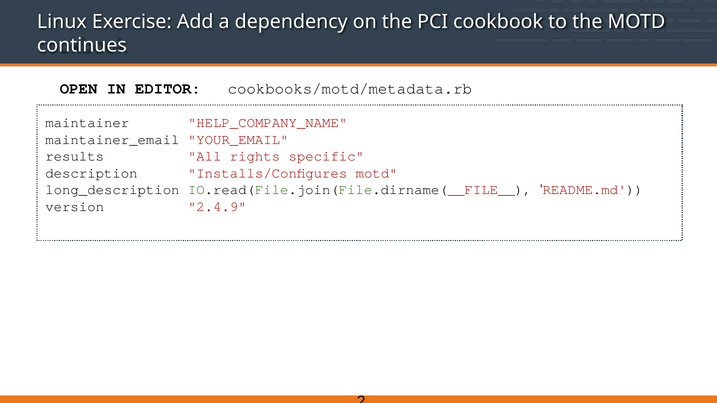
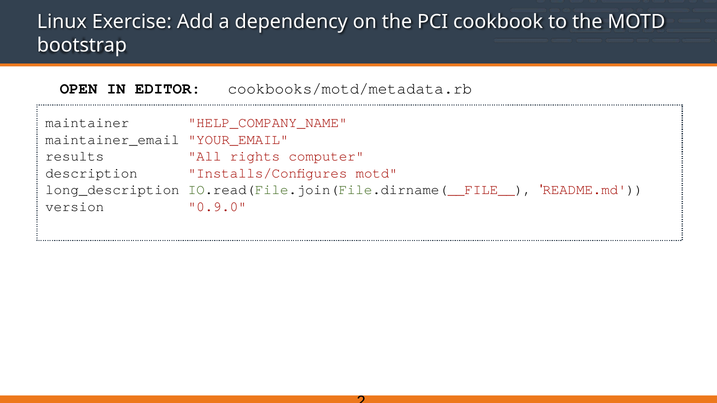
continues: continues -> bootstrap
specific: specific -> computer
2.4.9: 2.4.9 -> 0.9.0
